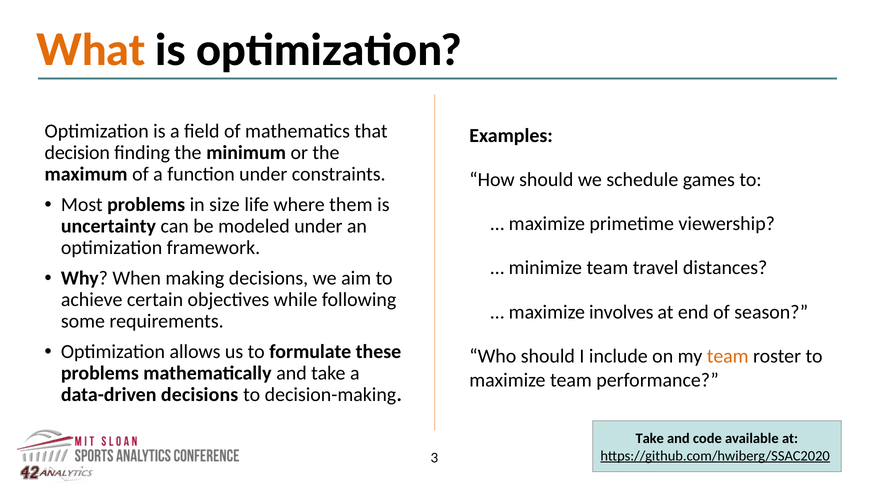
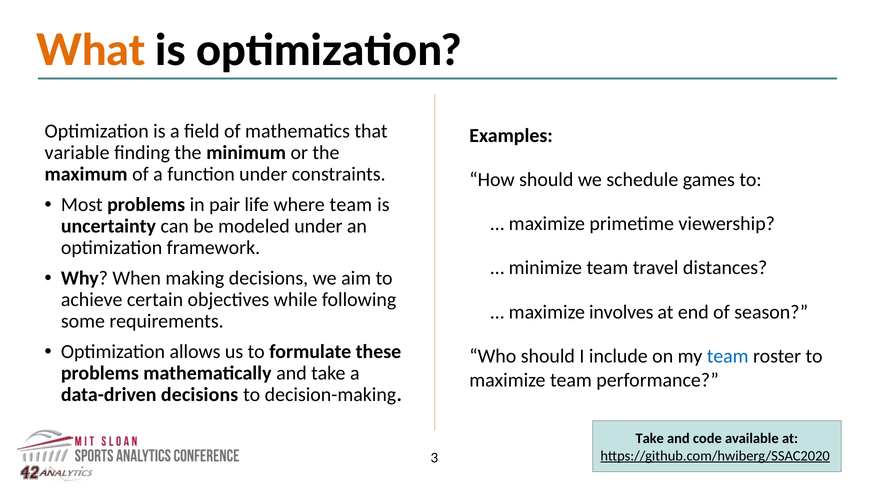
decision: decision -> variable
size: size -> pair
where them: them -> team
team at (728, 356) colour: orange -> blue
